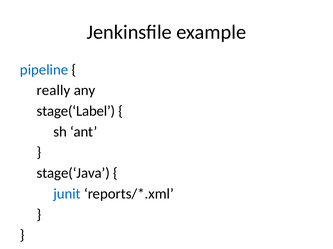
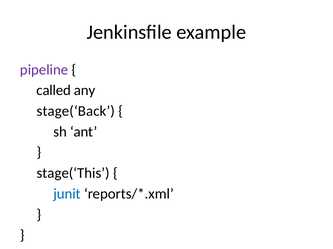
pipeline colour: blue -> purple
really: really -> called
stage(‘Label: stage(‘Label -> stage(‘Back
stage(‘Java: stage(‘Java -> stage(‘This
